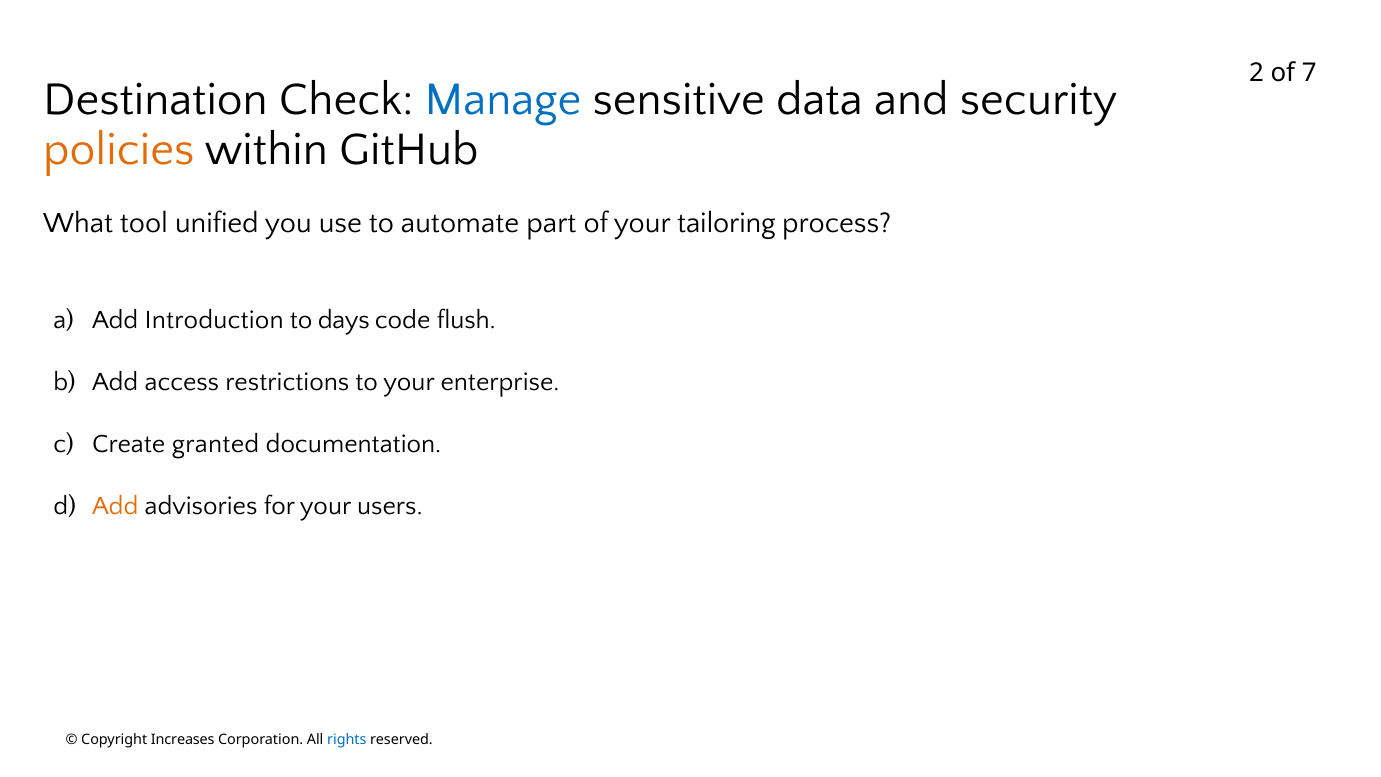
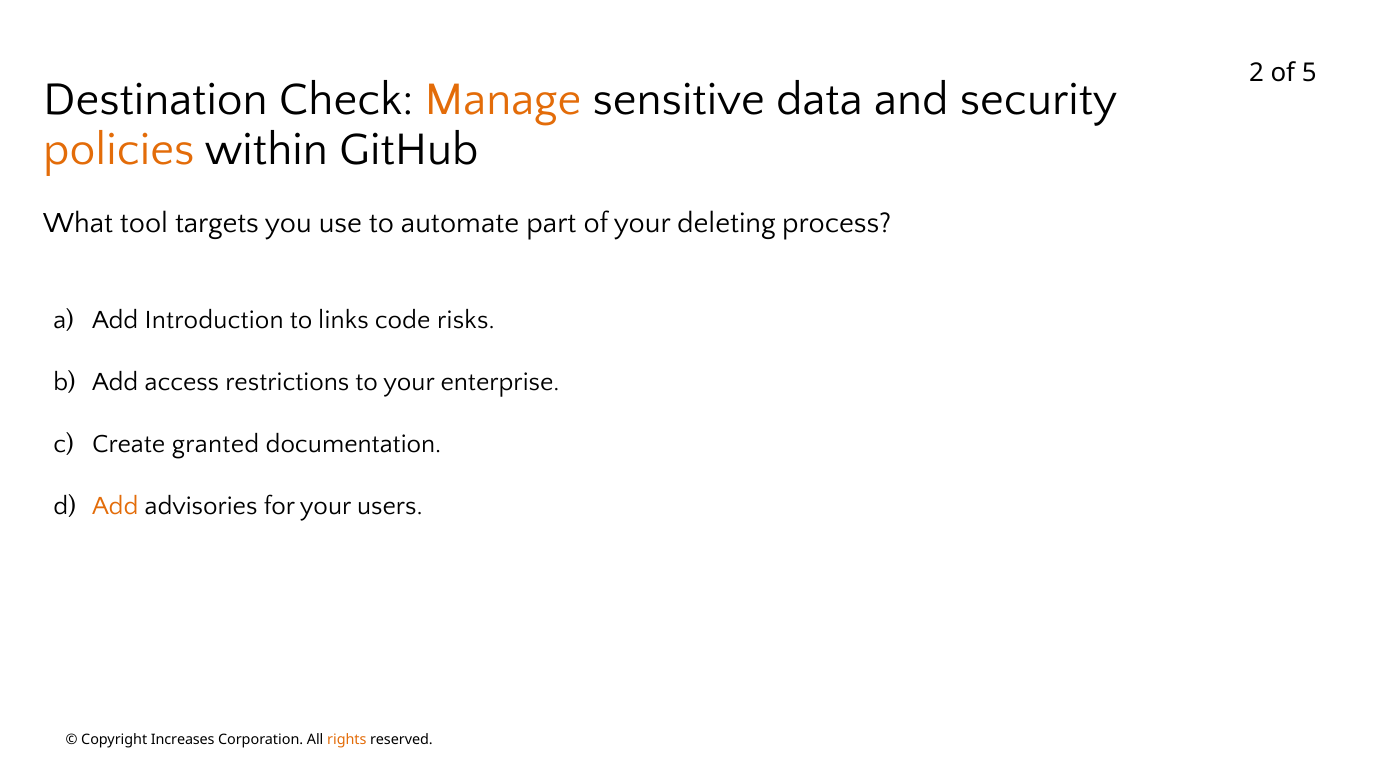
7: 7 -> 5
Manage colour: blue -> orange
unified: unified -> targets
tailoring: tailoring -> deleting
days: days -> links
flush: flush -> risks
rights colour: blue -> orange
